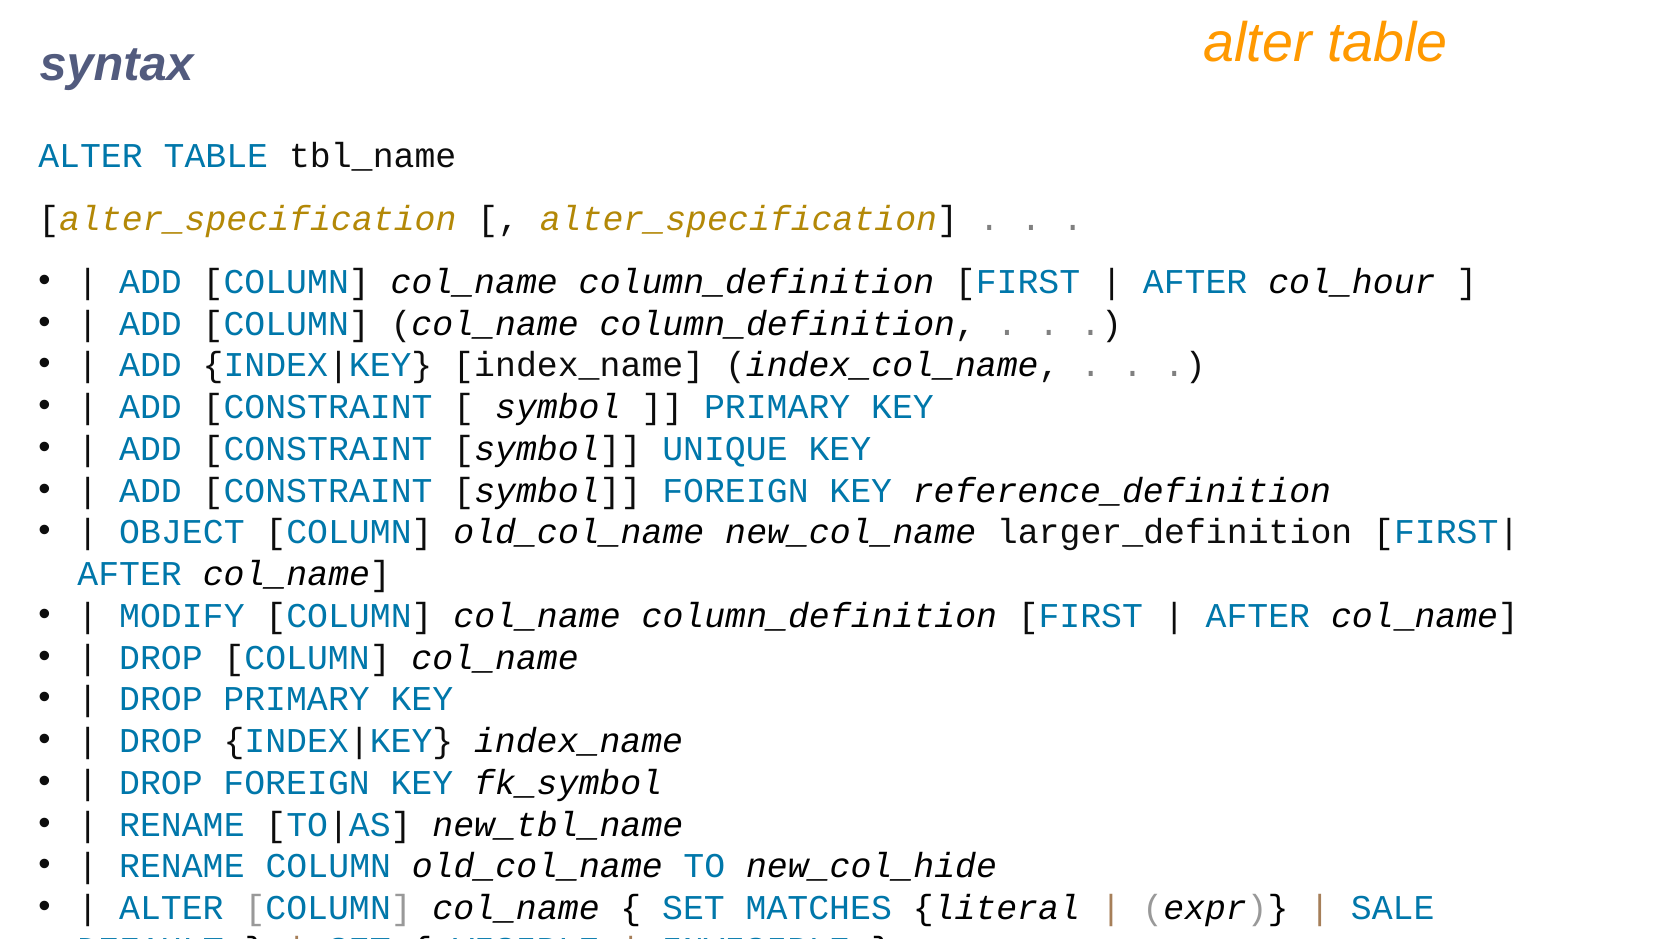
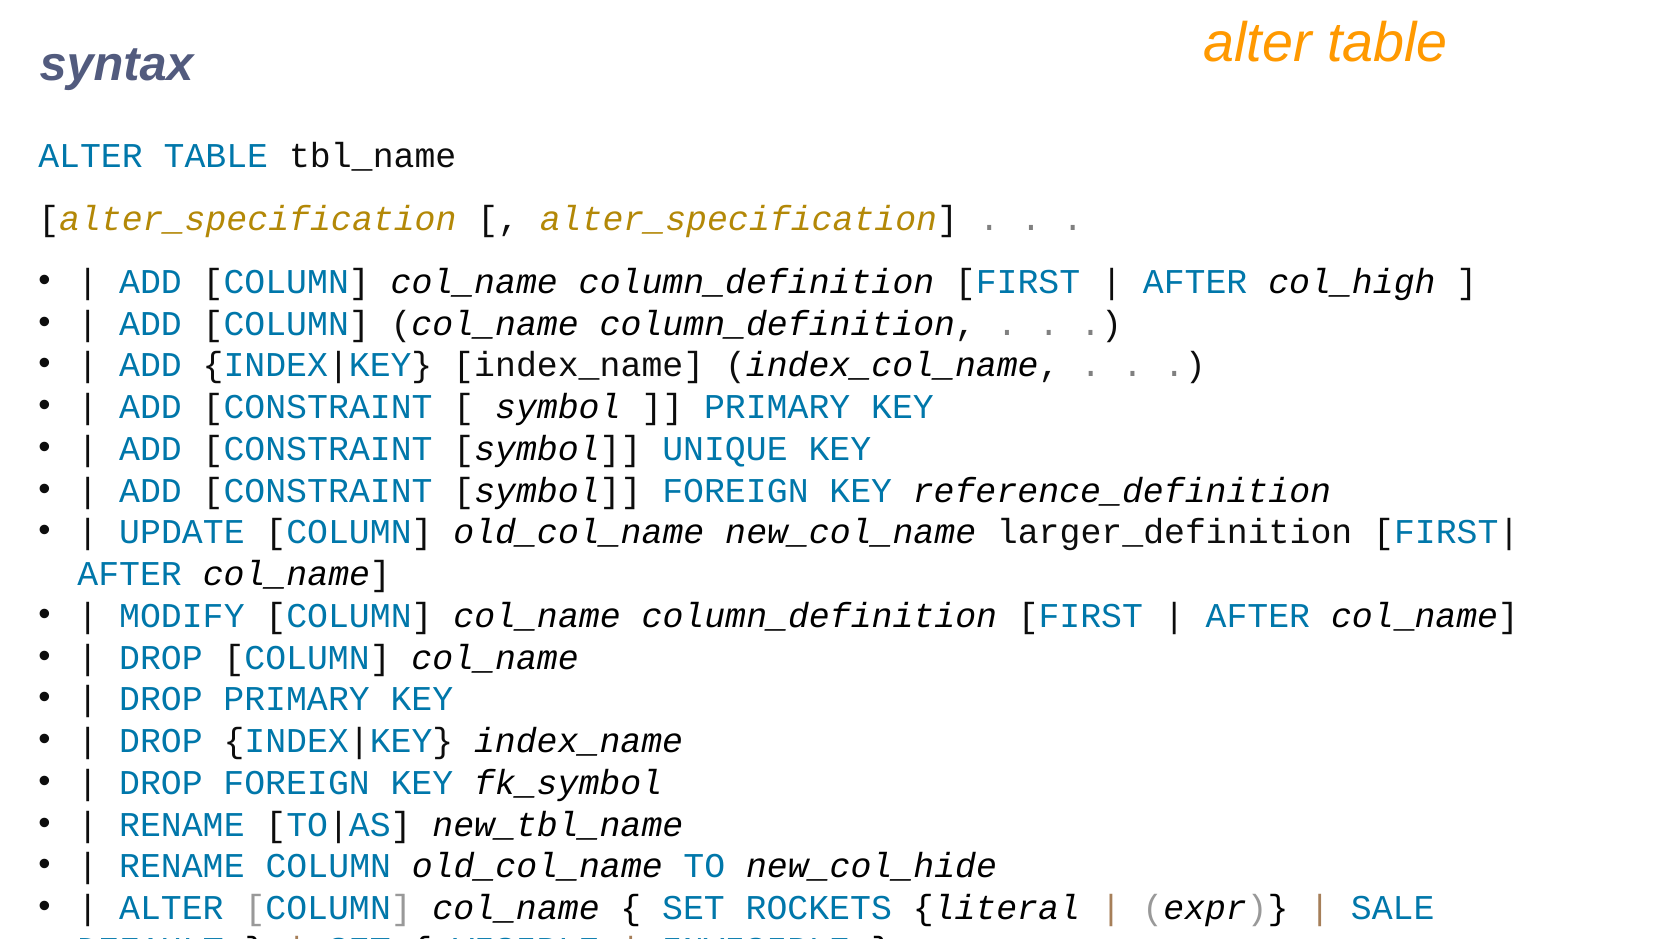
col_hour: col_hour -> col_high
OBJECT: OBJECT -> UPDATE
MATCHES: MATCHES -> ROCKETS
